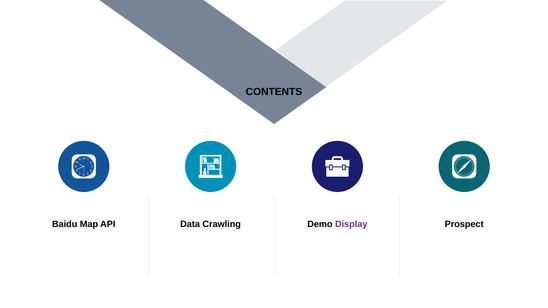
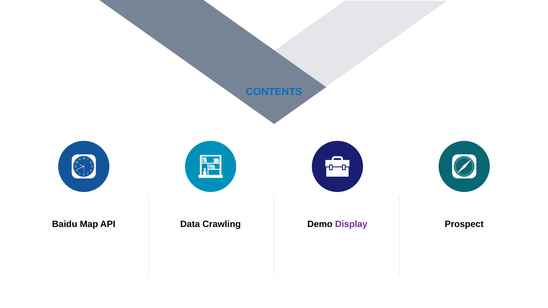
CONTENTS colour: black -> blue
